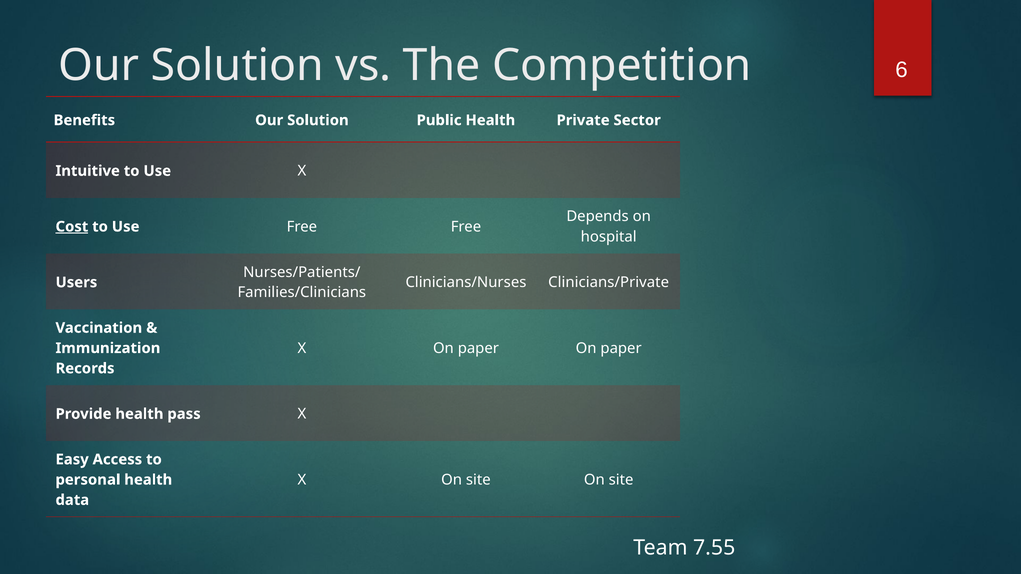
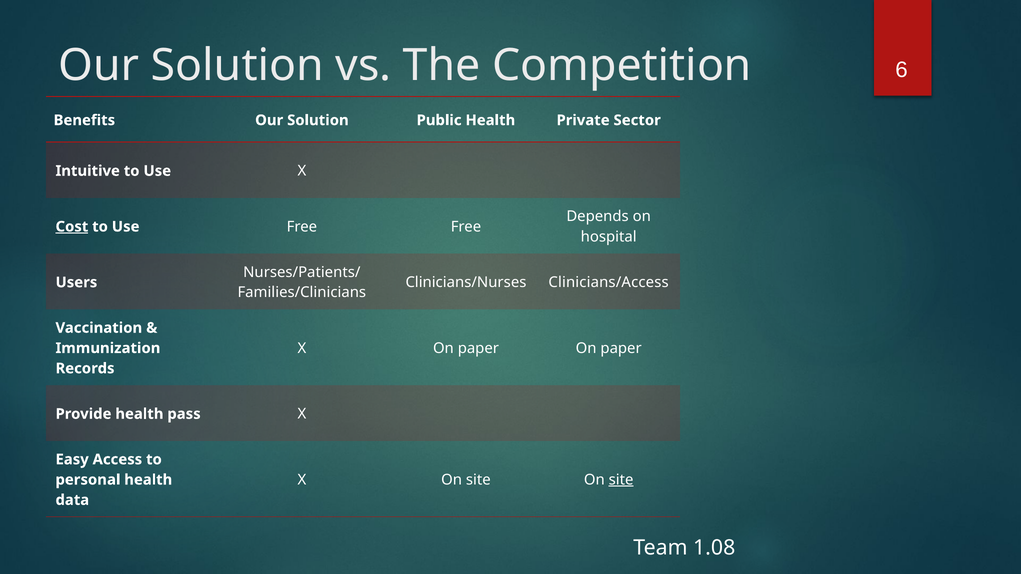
Clinicians/Private: Clinicians/Private -> Clinicians/Access
site at (621, 480) underline: none -> present
7.55: 7.55 -> 1.08
